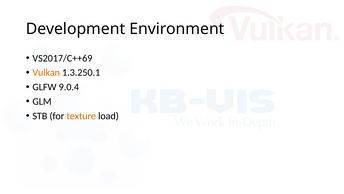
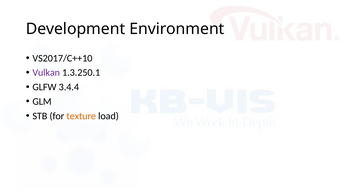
VS2017/C++69: VS2017/C++69 -> VS2017/C++10
Vulkan colour: orange -> purple
9.0.4: 9.0.4 -> 3.4.4
